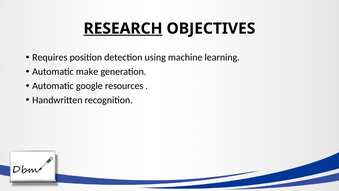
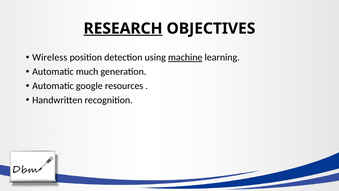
Requires: Requires -> Wireless
machine underline: none -> present
make: make -> much
